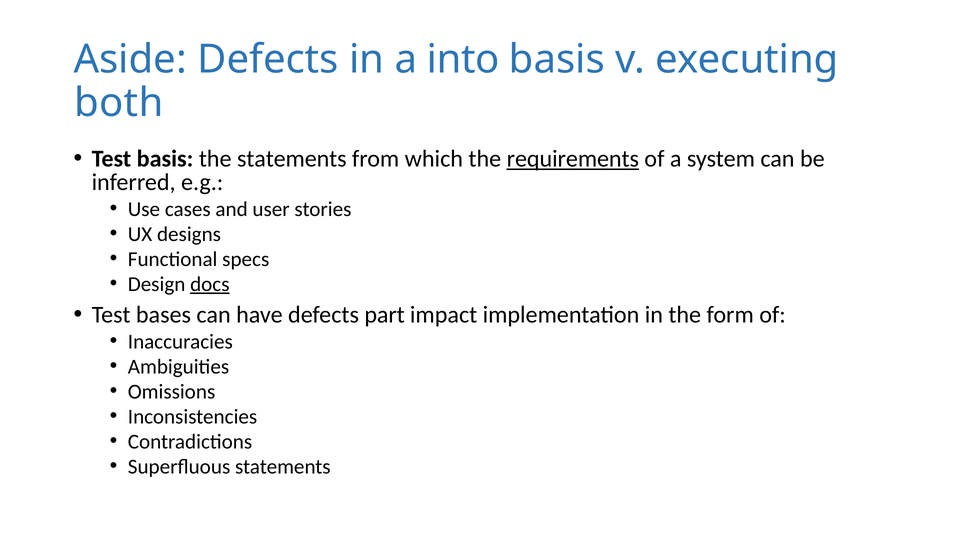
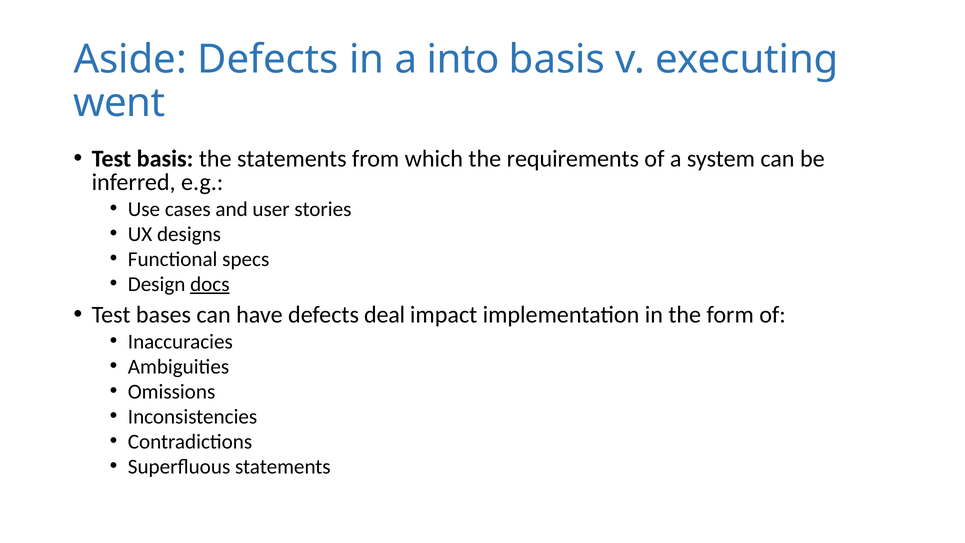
both: both -> went
requirements underline: present -> none
part: part -> deal
